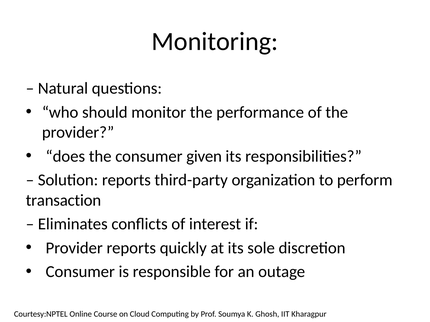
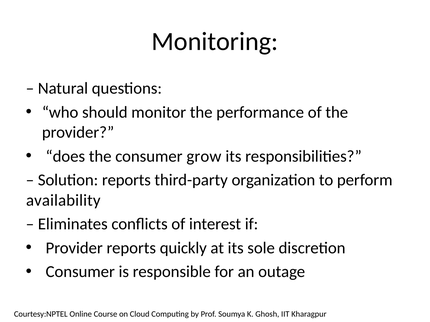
given: given -> grow
transaction: transaction -> availability
